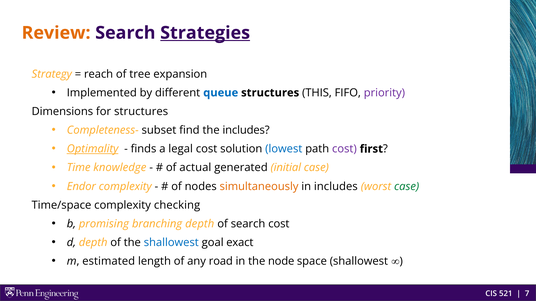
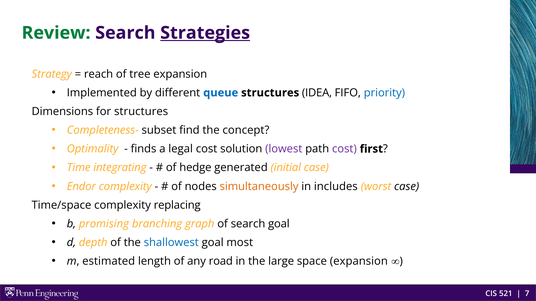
Review colour: orange -> green
THIS: THIS -> IDEA
priority colour: purple -> blue
the includes: includes -> concept
Optimality underline: present -> none
lowest colour: blue -> purple
knowledge: knowledge -> integrating
actual: actual -> hedge
case at (407, 187) colour: green -> black
checking: checking -> replacing
branching depth: depth -> graph
search cost: cost -> goal
exact: exact -> most
node: node -> large
space shallowest: shallowest -> expansion
